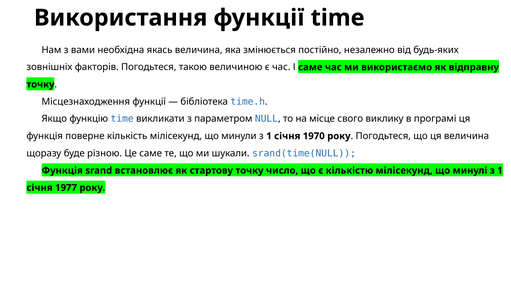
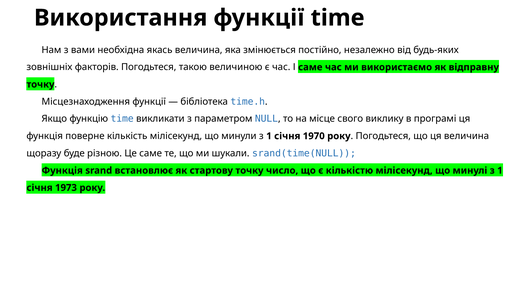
1977: 1977 -> 1973
